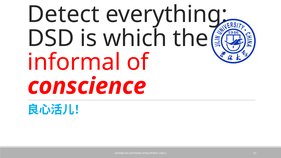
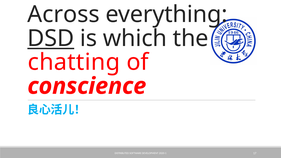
Detect: Detect -> Across
DSD underline: none -> present
informal: informal -> chatting
